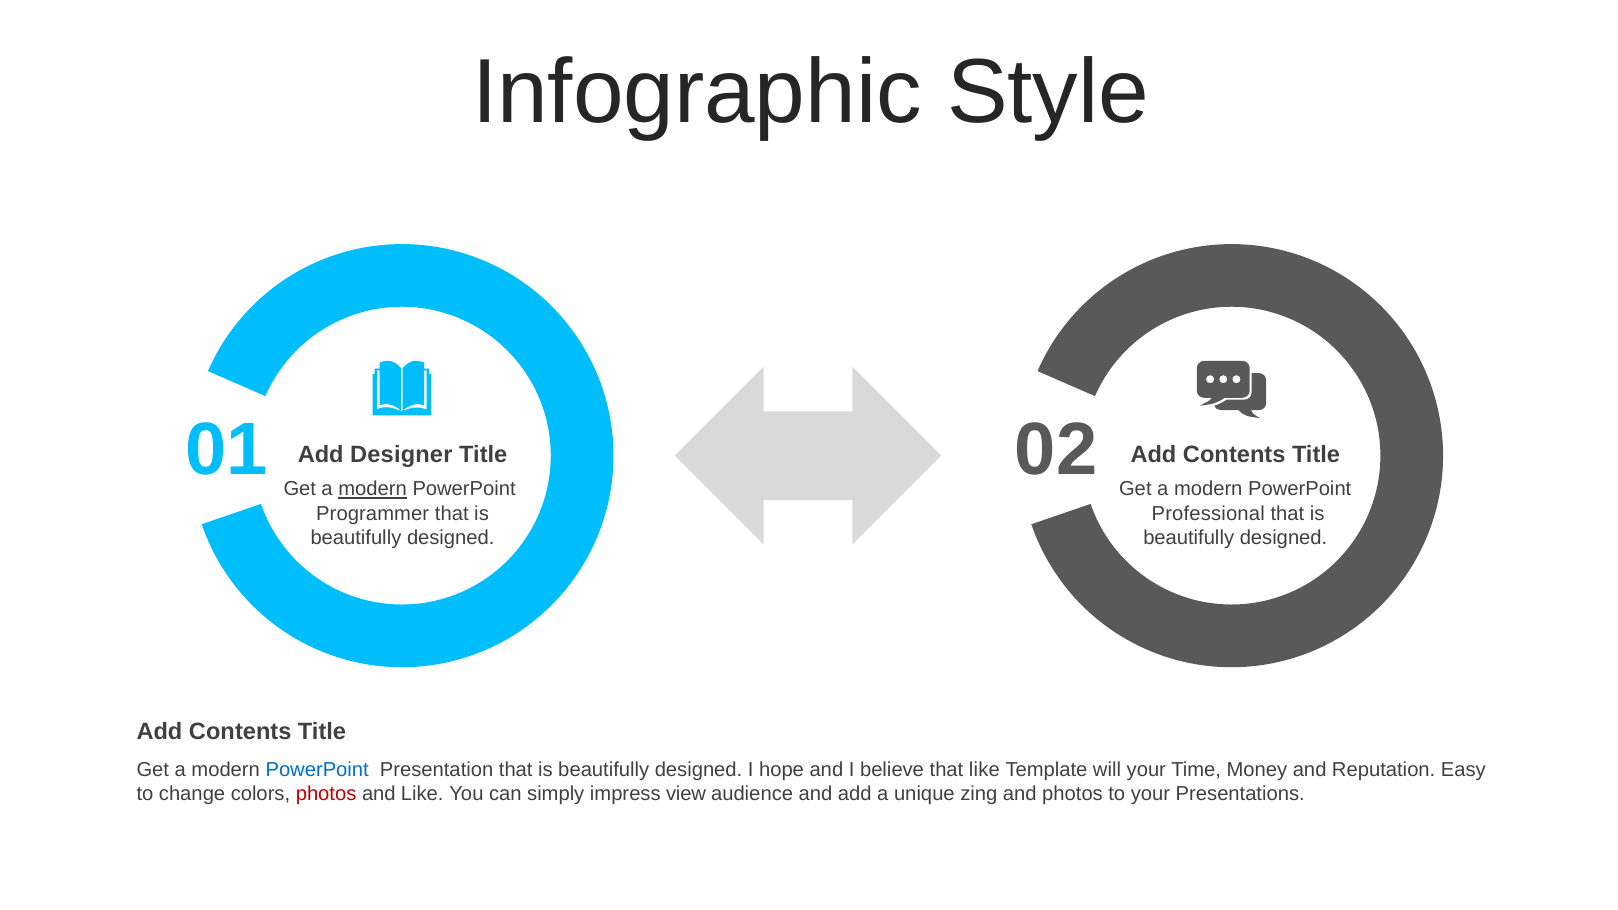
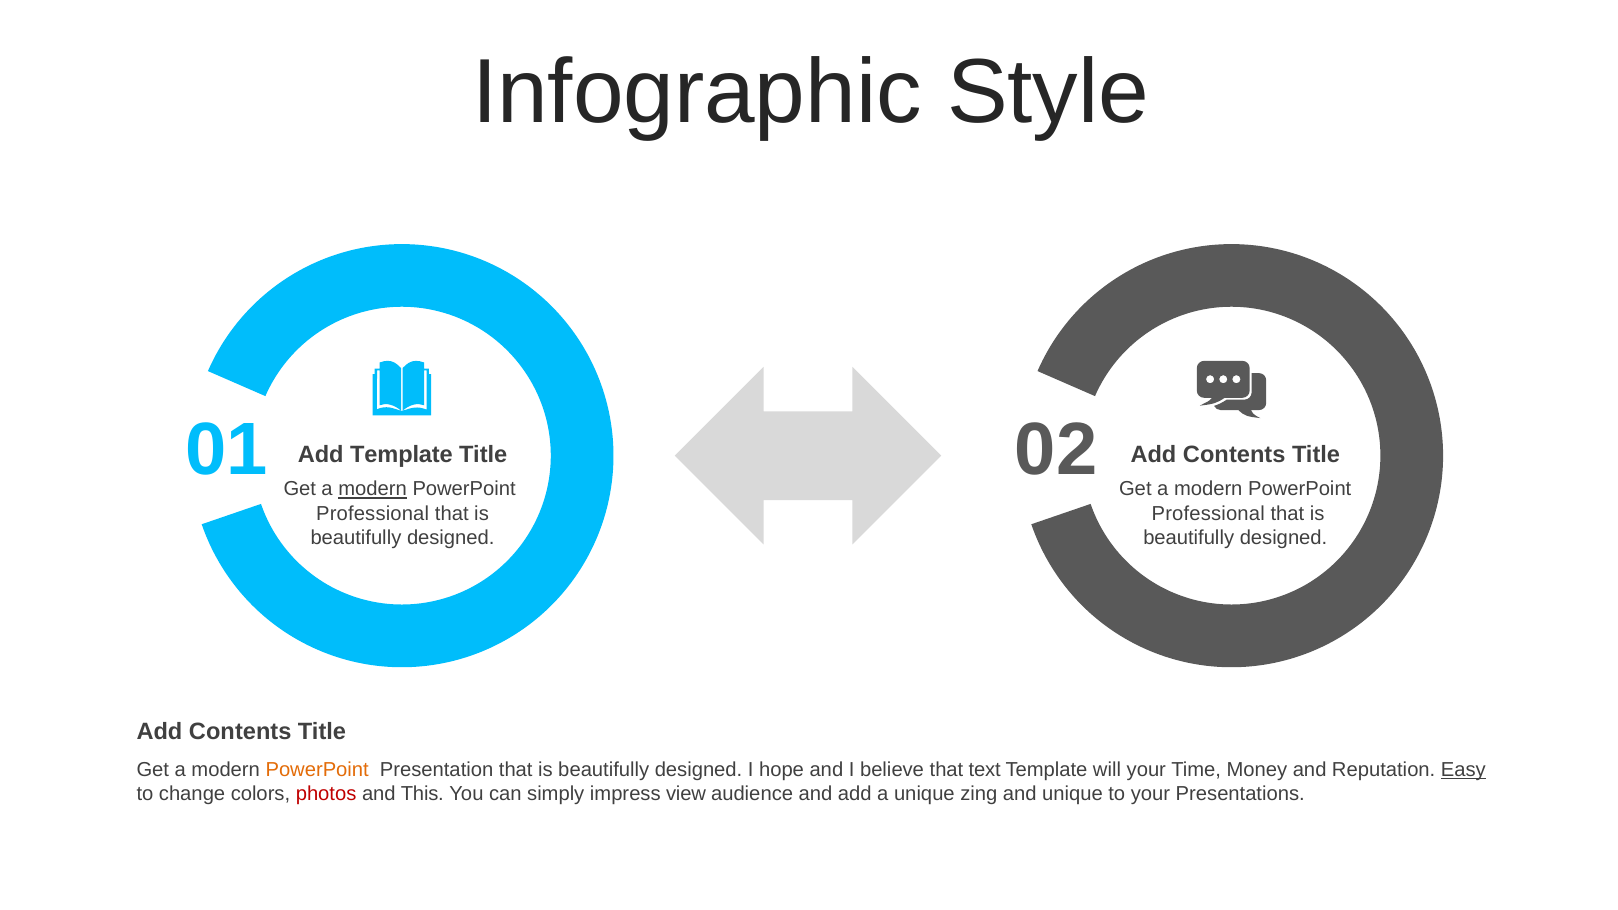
Add Designer: Designer -> Template
Programmer at (373, 514): Programmer -> Professional
PowerPoint at (317, 770) colour: blue -> orange
that like: like -> text
Easy underline: none -> present
and Like: Like -> This
and photos: photos -> unique
